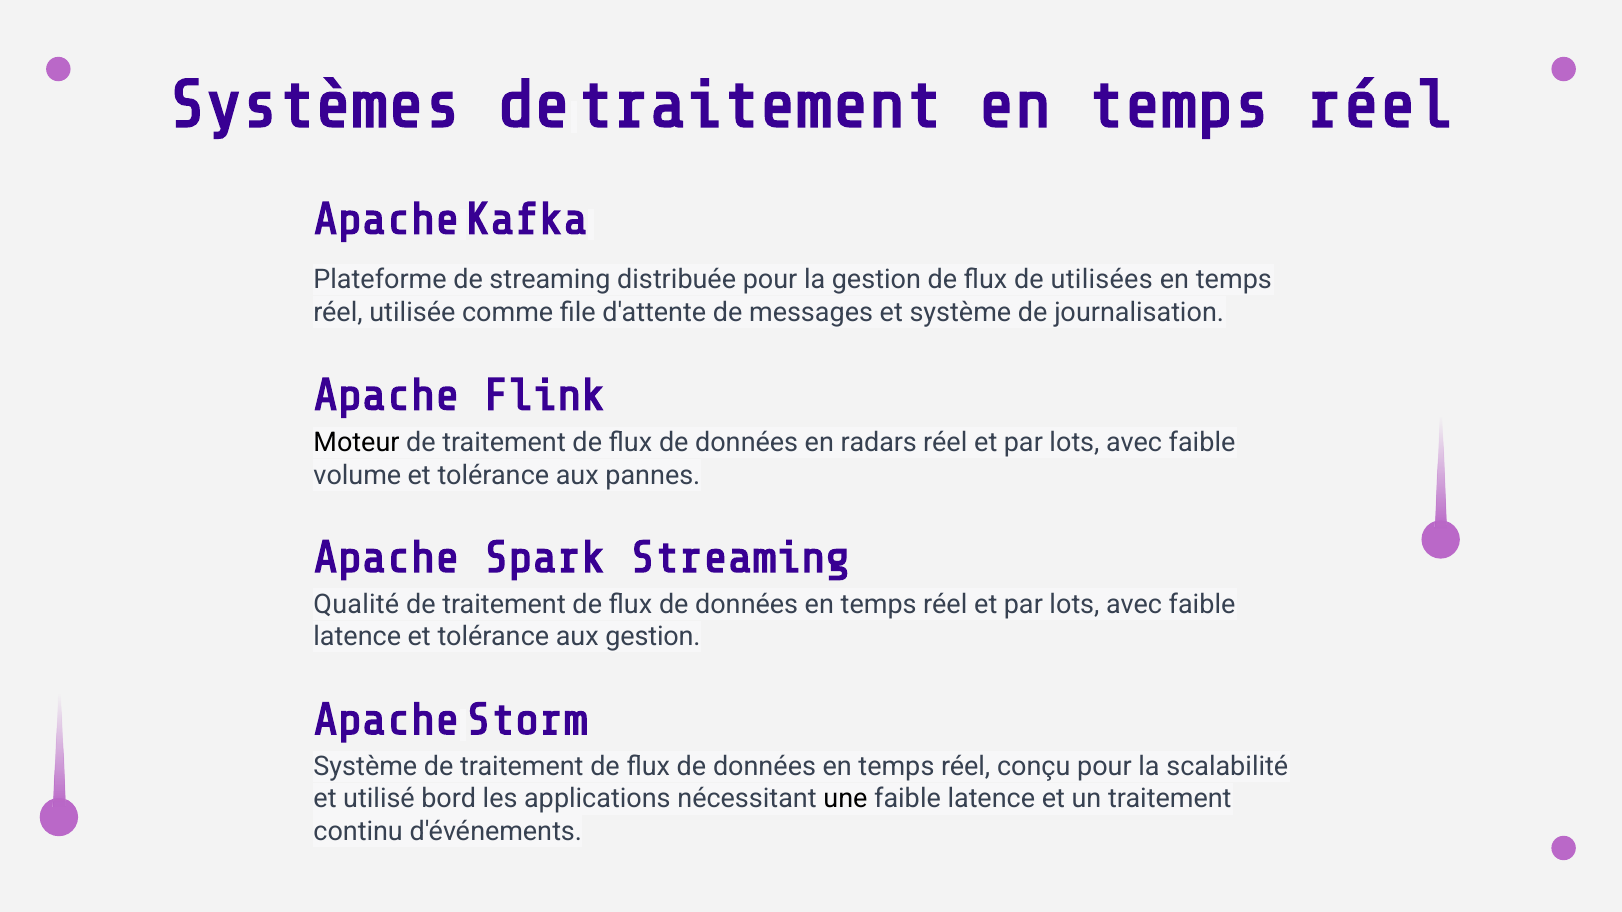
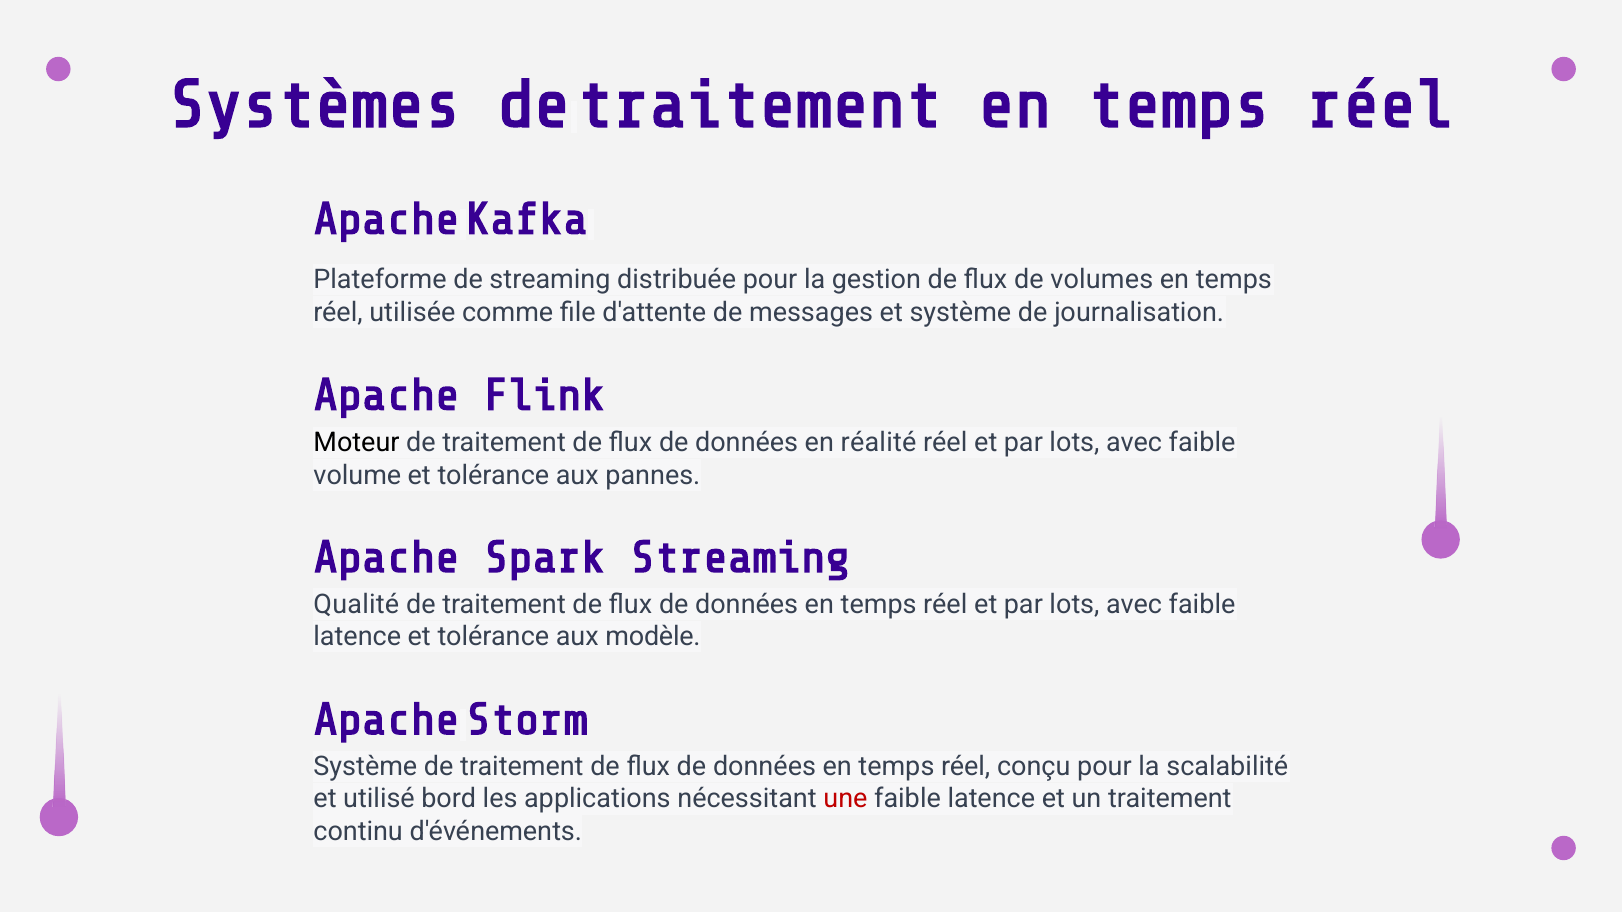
utilisées: utilisées -> volumes
radars: radars -> réalité
aux gestion: gestion -> modèle
une colour: black -> red
